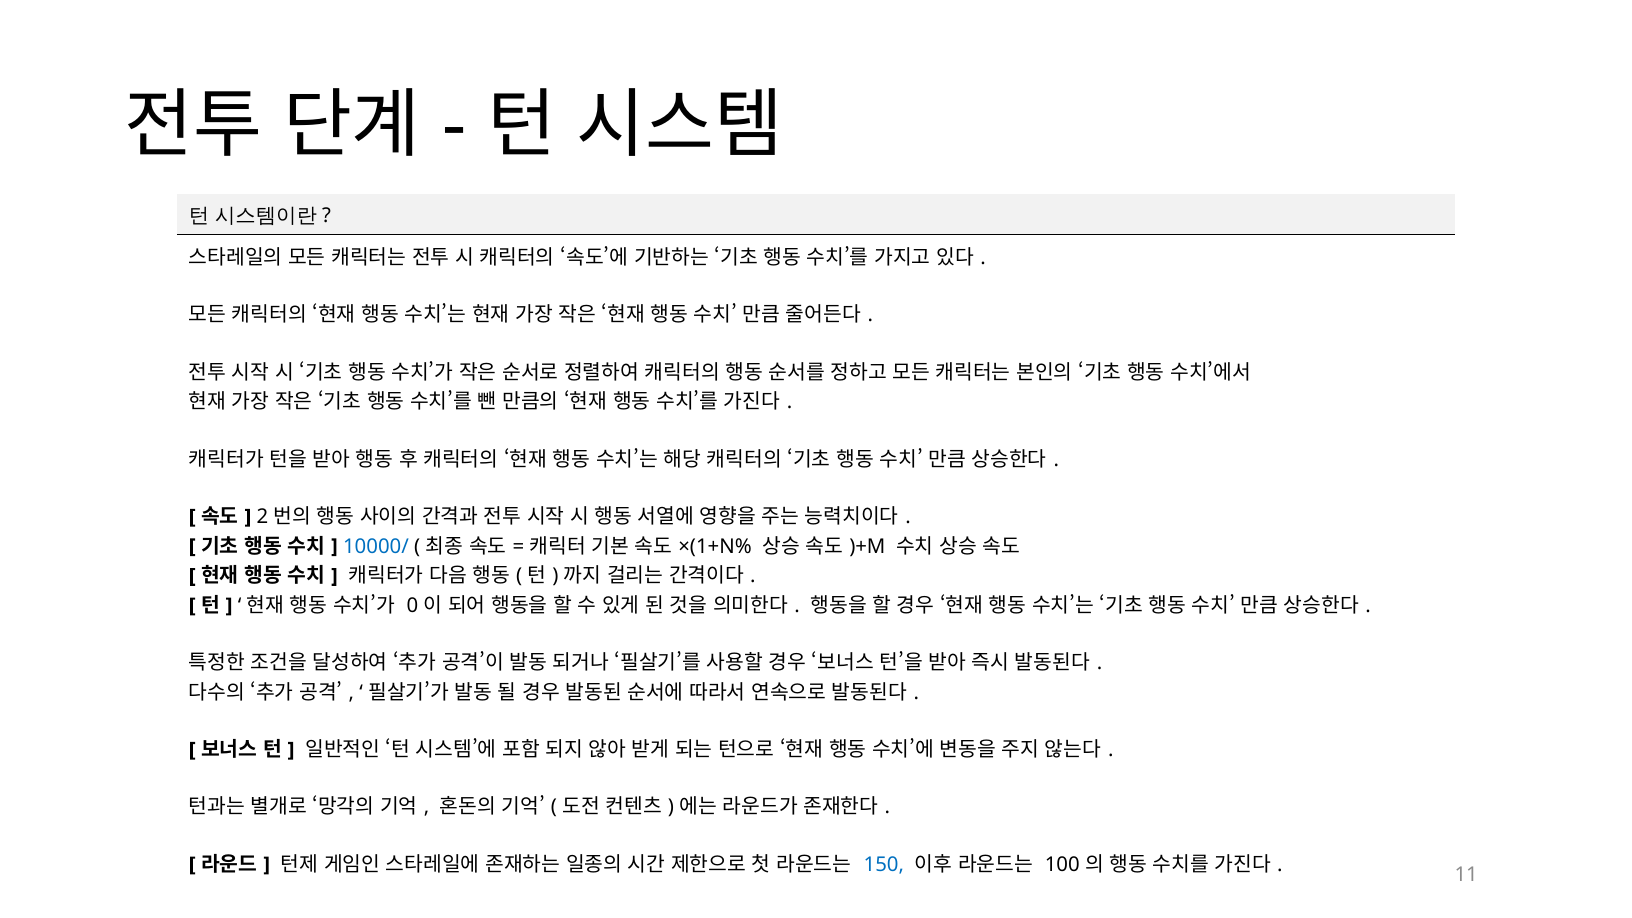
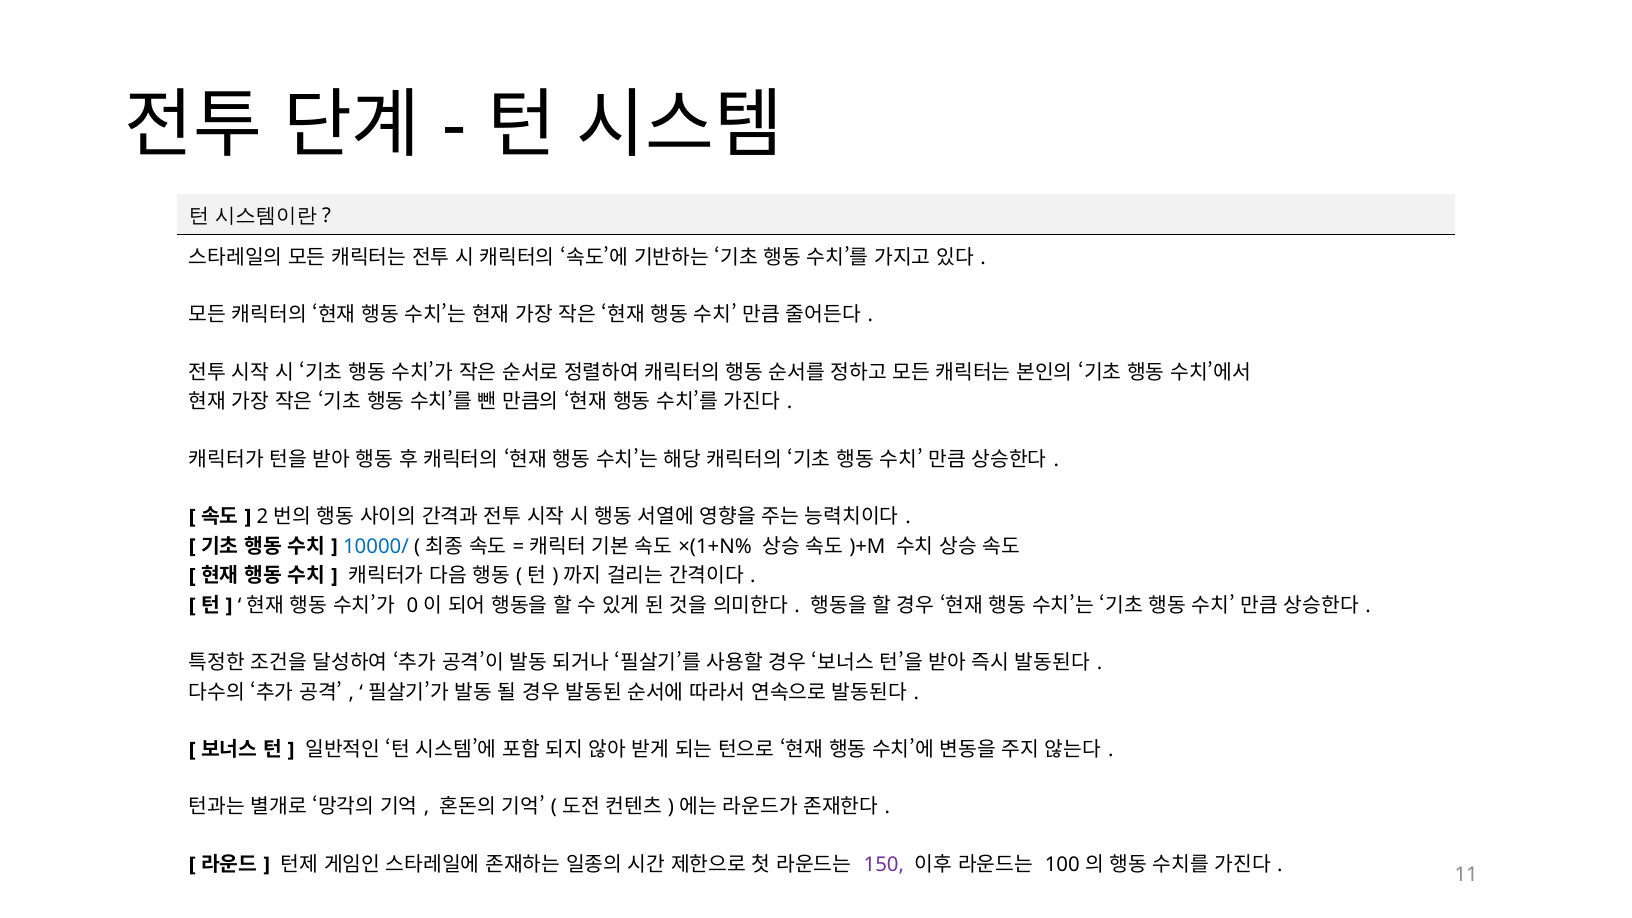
150 colour: blue -> purple
